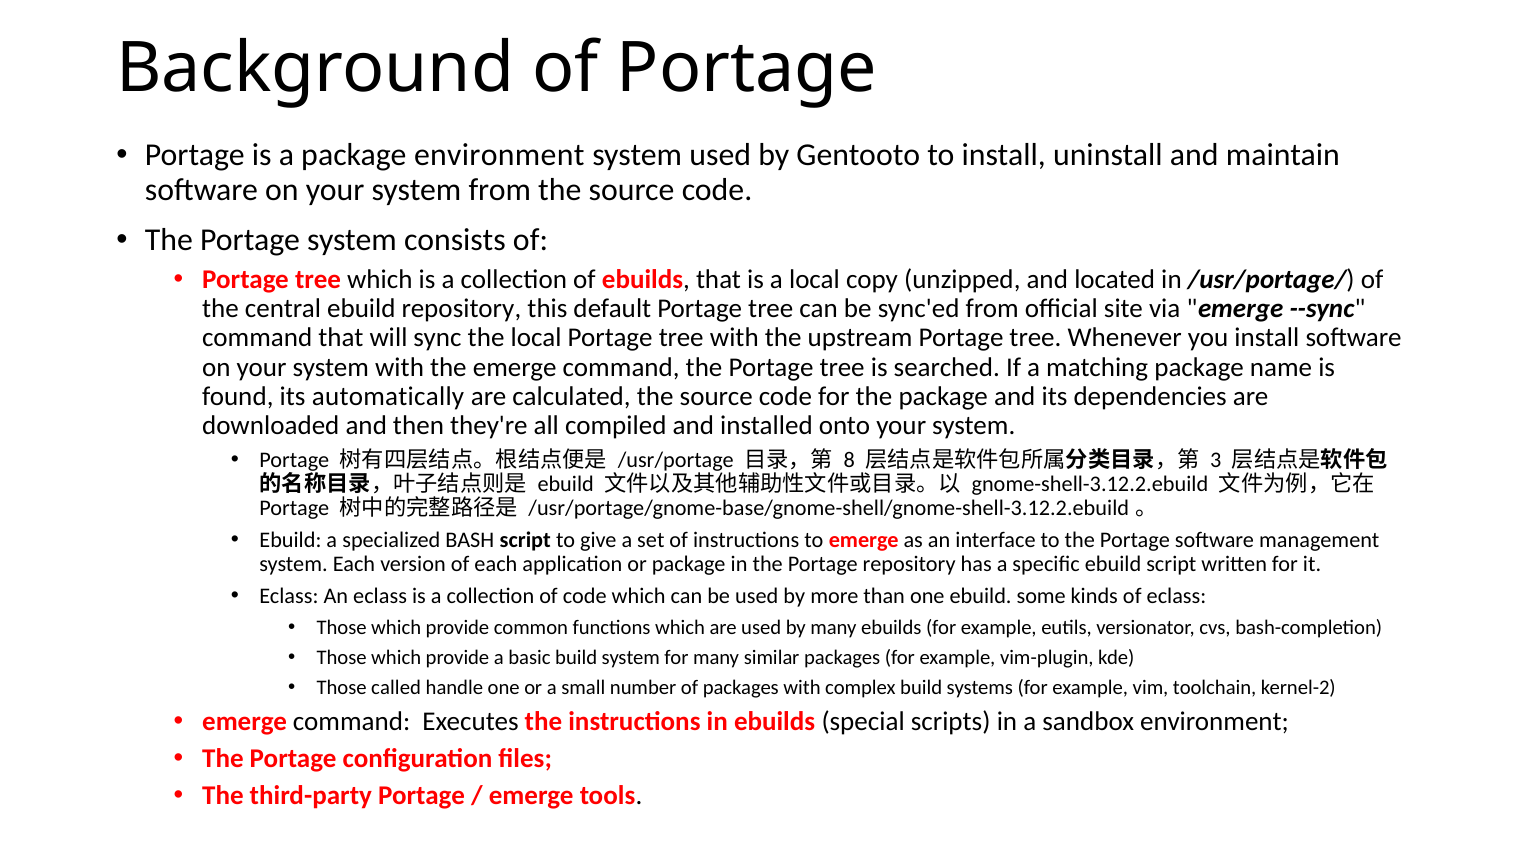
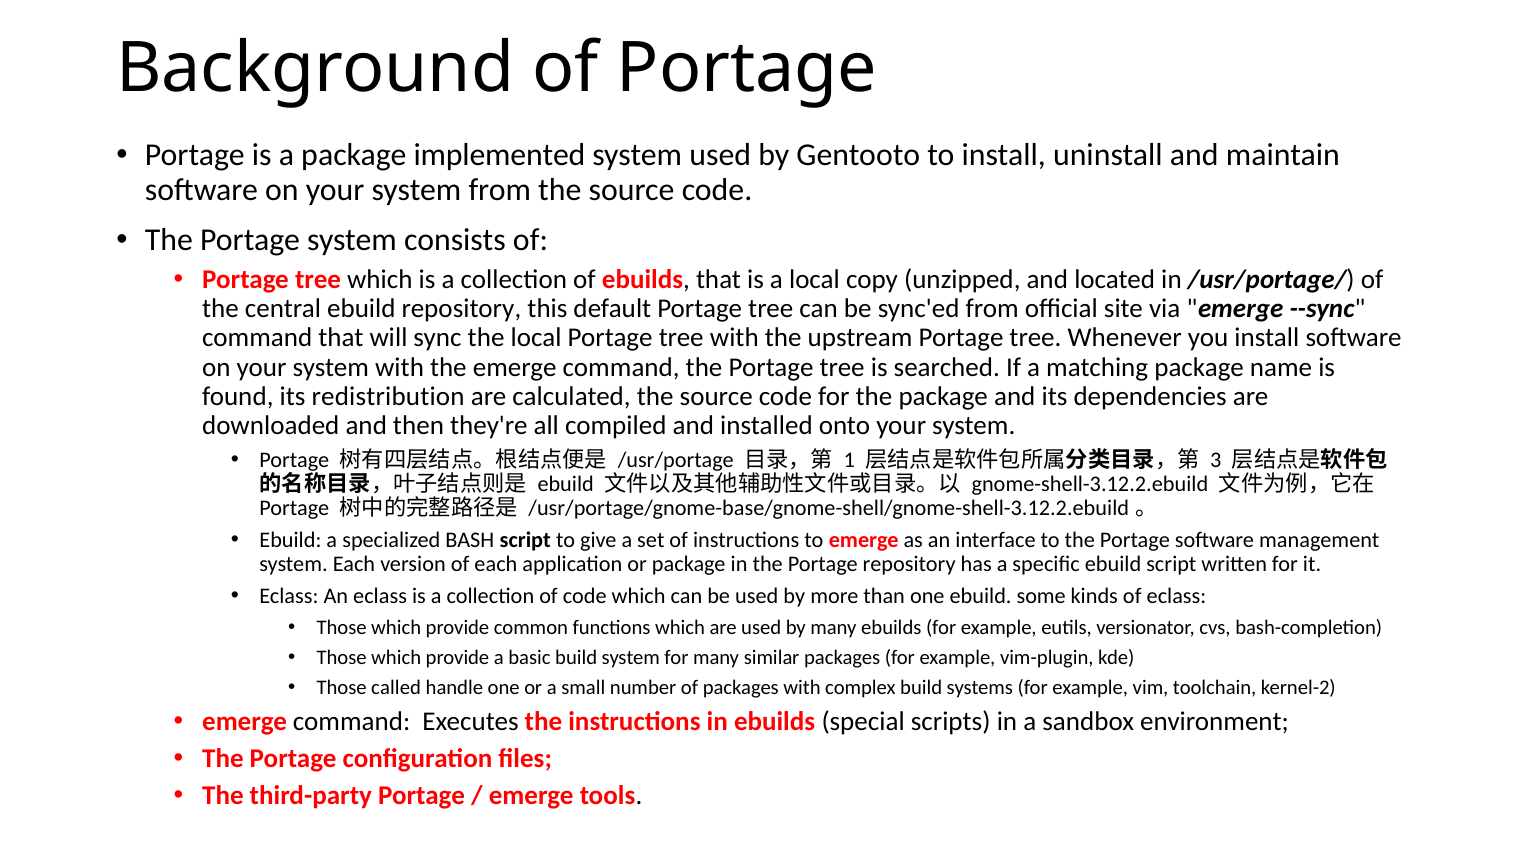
package environment: environment -> implemented
automatically: automatically -> redistribution
8: 8 -> 1
